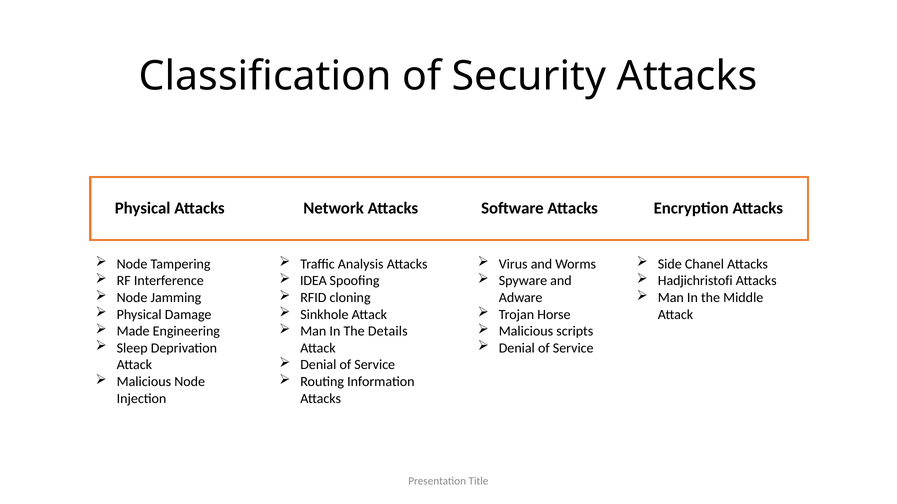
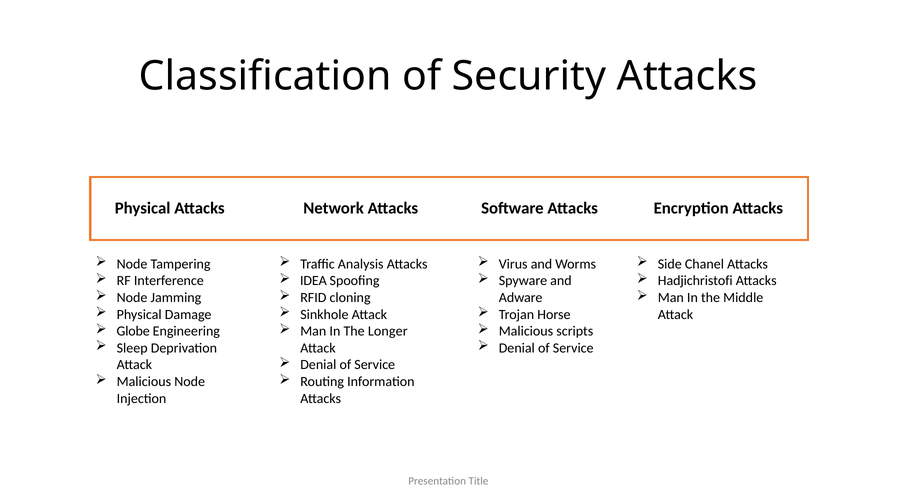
Made: Made -> Globe
Details: Details -> Longer
